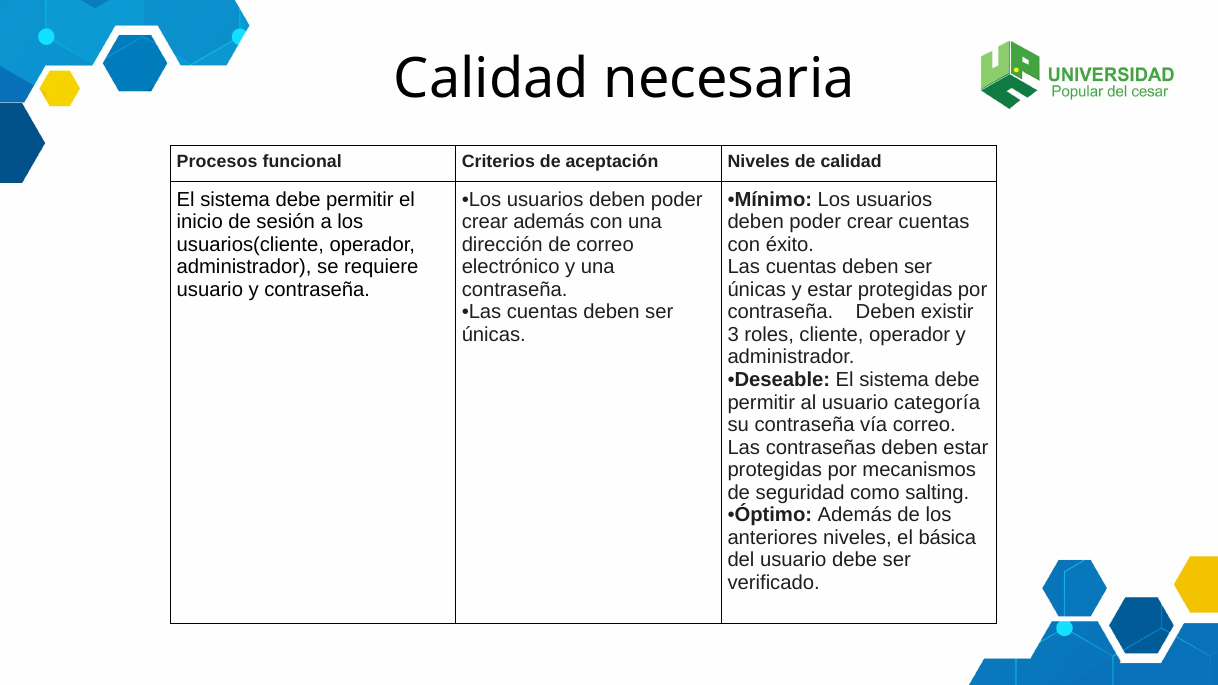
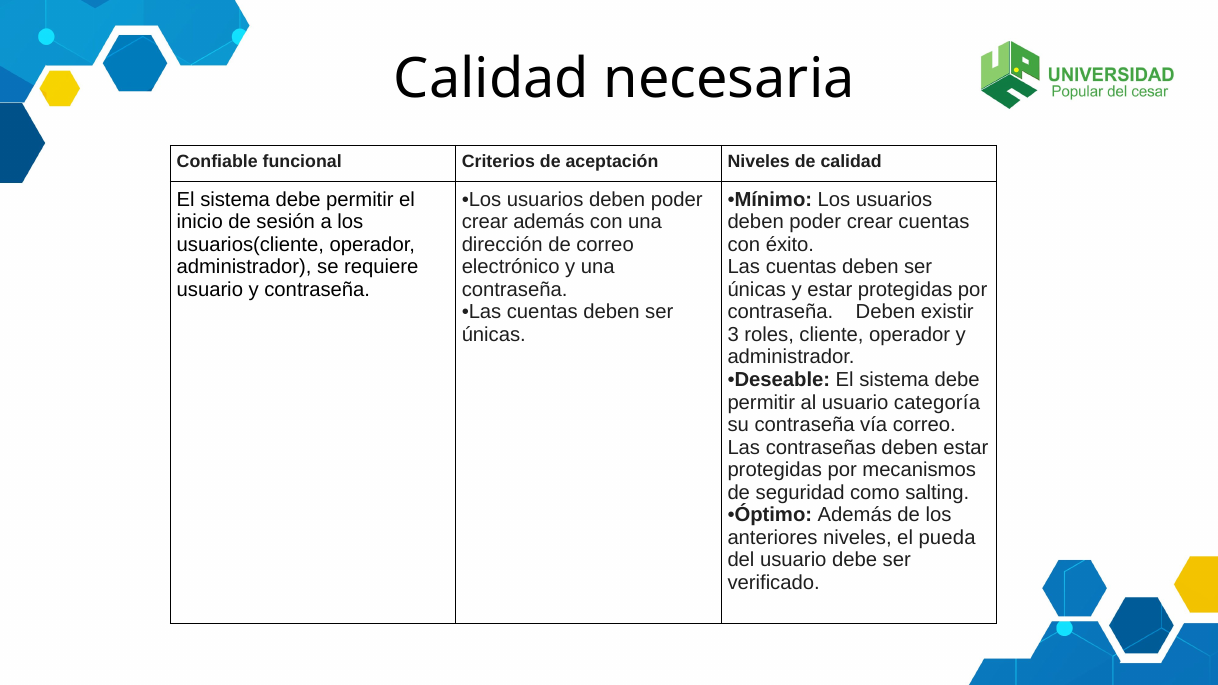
Procesos: Procesos -> Confiable
básica: básica -> pueda
